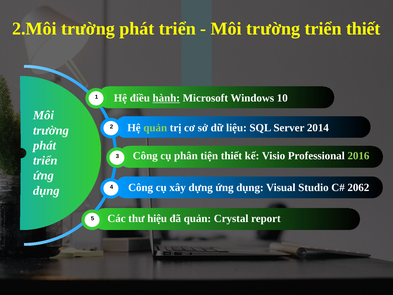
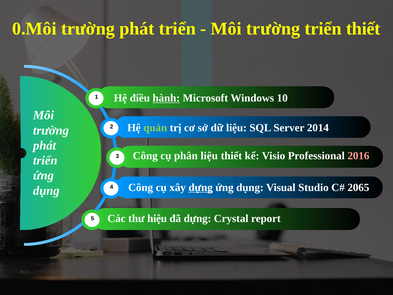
2.Môi: 2.Môi -> 0.Môi
phân tiện: tiện -> liệu
2016 colour: light green -> pink
dựng at (201, 187) underline: none -> present
2062: 2062 -> 2065
đã quản: quản -> dựng
